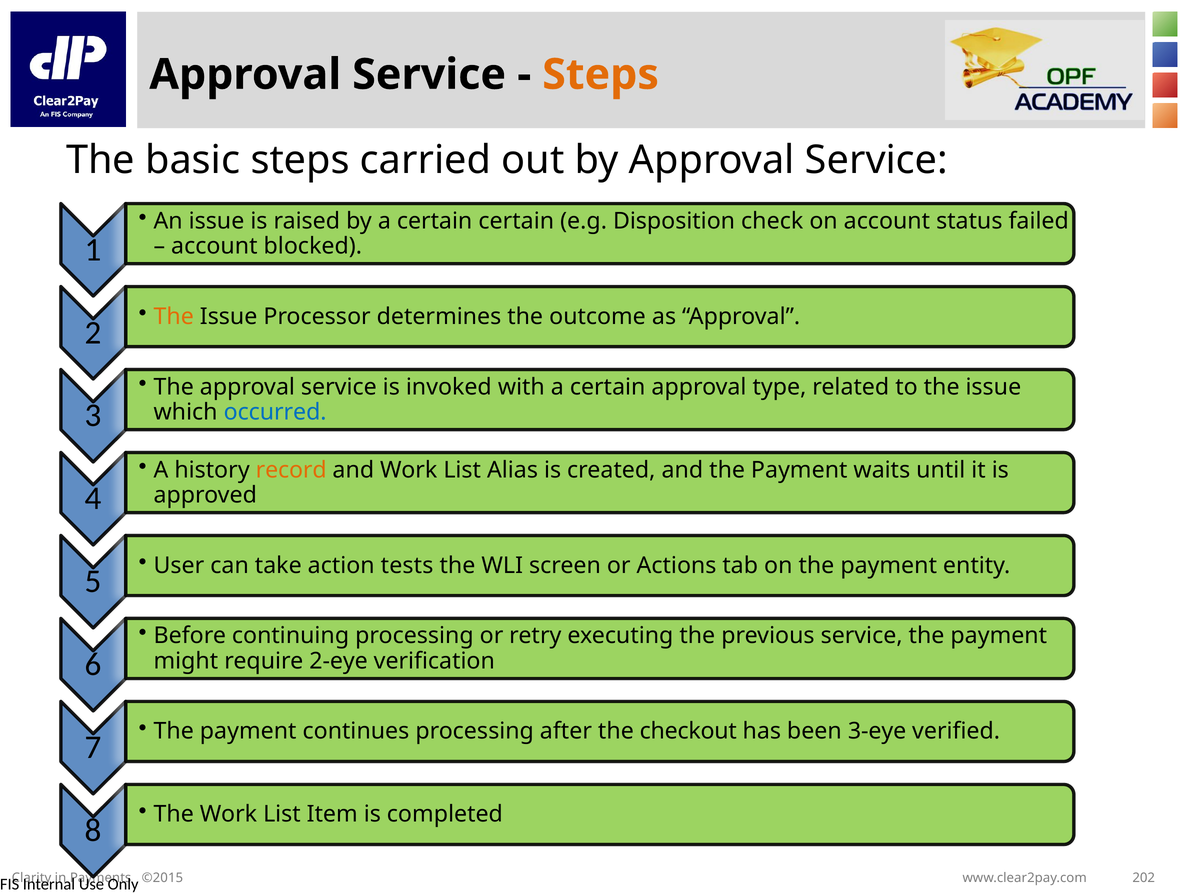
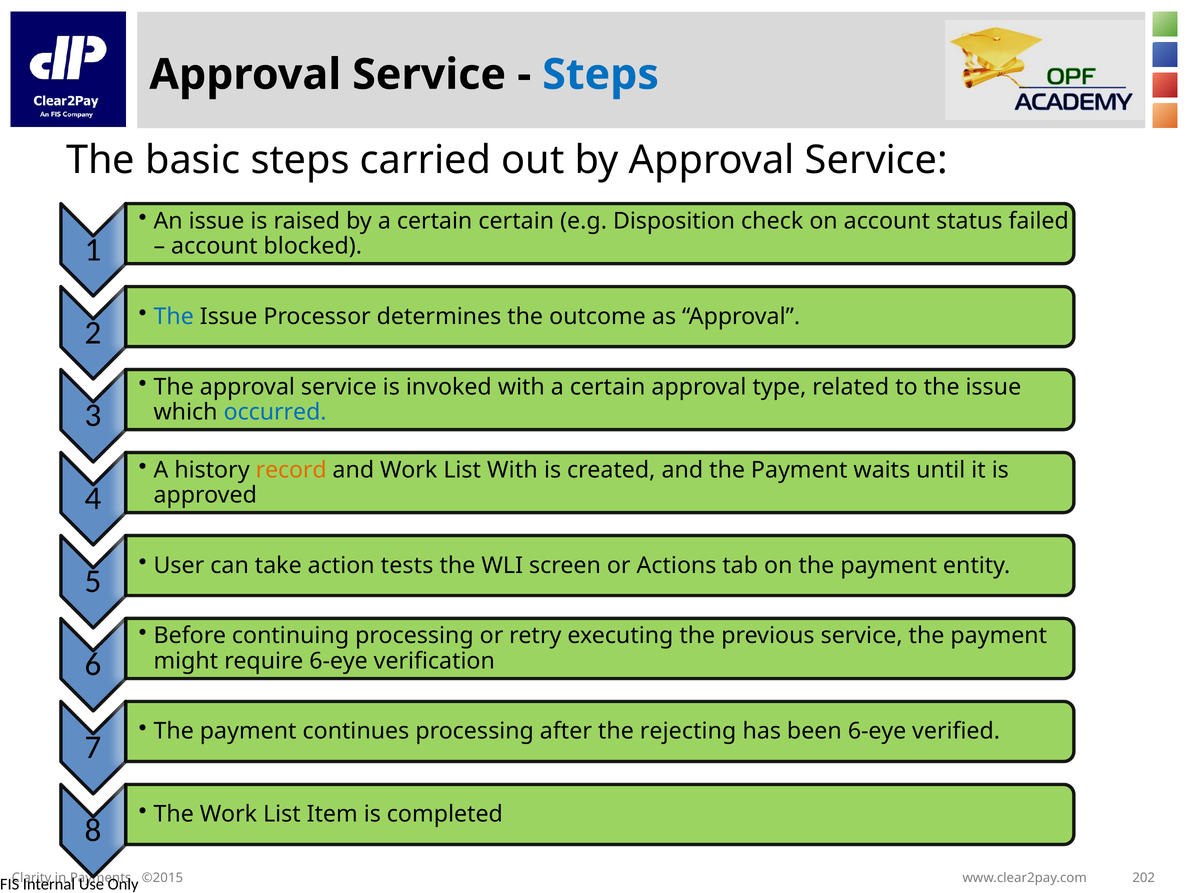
Steps at (601, 75) colour: orange -> blue
The at (174, 317) colour: orange -> blue
List Alias: Alias -> With
require 2-eye: 2-eye -> 6-eye
checkout: checkout -> rejecting
been 3-eye: 3-eye -> 6-eye
